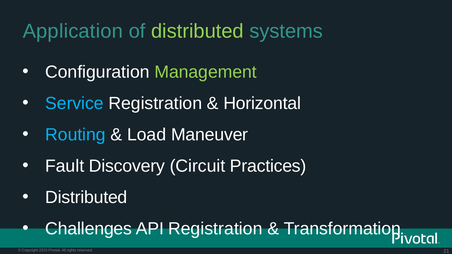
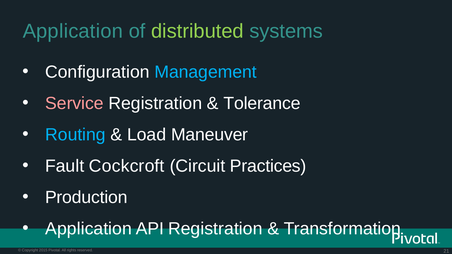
Management colour: light green -> light blue
Service colour: light blue -> pink
Horizontal: Horizontal -> Tolerance
Discovery: Discovery -> Cockcroft
Distributed at (86, 198): Distributed -> Production
Challenges at (89, 229): Challenges -> Application
